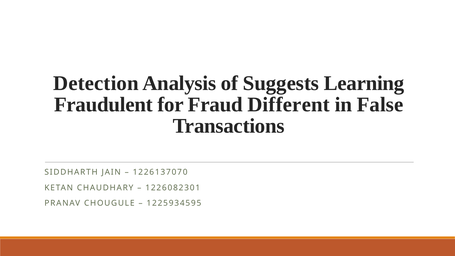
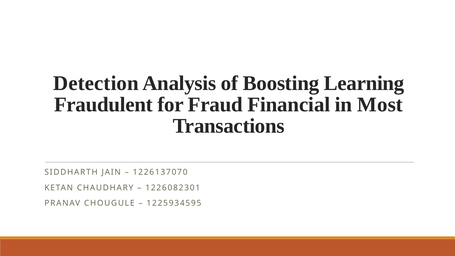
Suggests: Suggests -> Boosting
Different: Different -> Financial
False: False -> Most
